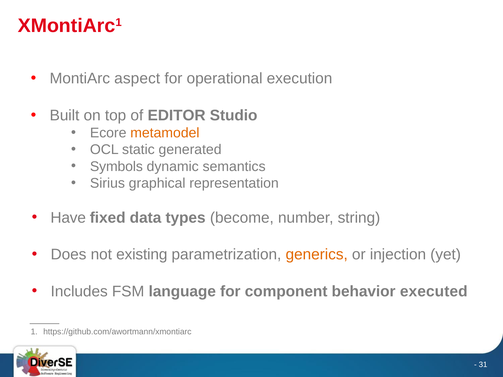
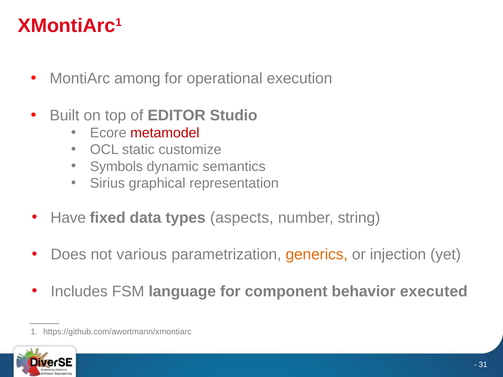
aspect: aspect -> among
metamodel colour: orange -> red
generated: generated -> customize
become: become -> aspects
existing: existing -> various
